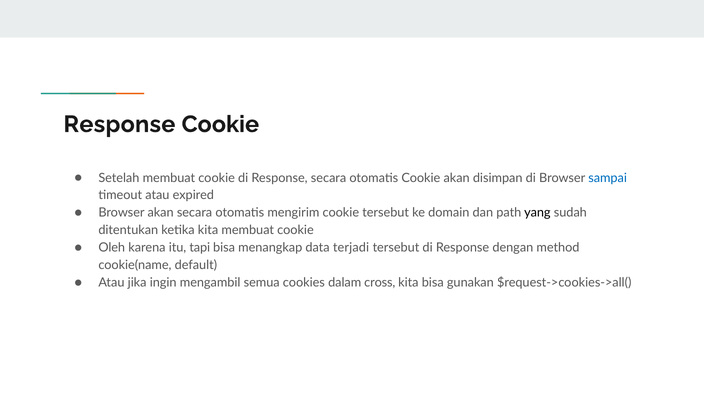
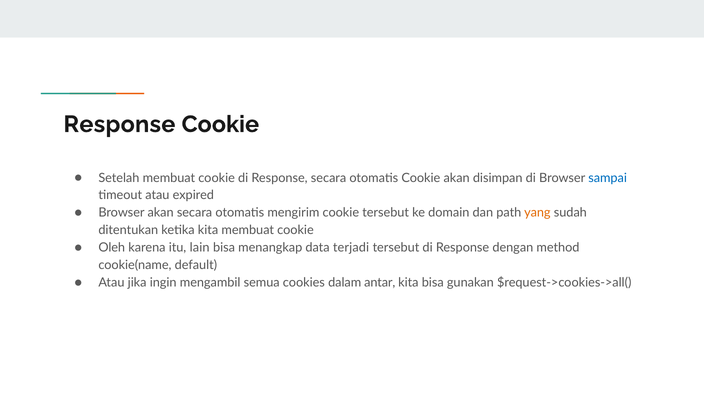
yang colour: black -> orange
tapi: tapi -> lain
cross: cross -> antar
